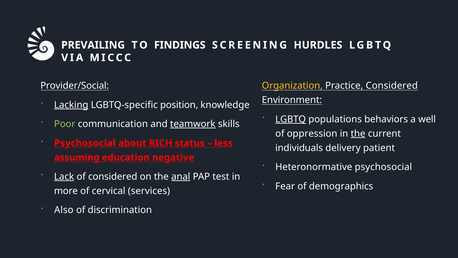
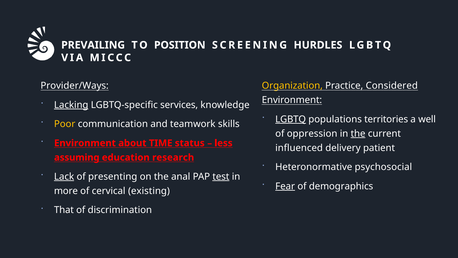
FINDINGS: FINDINGS -> POSITION
Provider/Social: Provider/Social -> Provider/Ways
position: position -> services
behaviors: behaviors -> territories
Poor colour: light green -> yellow
teamwork underline: present -> none
Psychosocial at (85, 143): Psychosocial -> Environment
RICH: RICH -> TIME
individuals: individuals -> influenced
negative: negative -> research
of considered: considered -> presenting
anal underline: present -> none
test underline: none -> present
Fear underline: none -> present
services: services -> existing
Also: Also -> That
